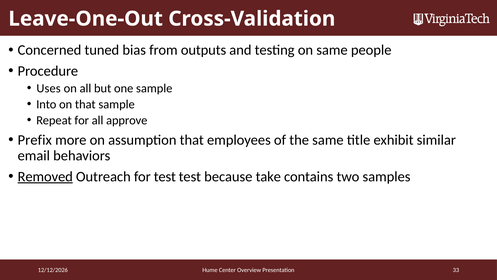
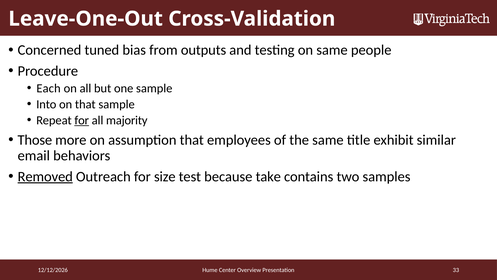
Uses: Uses -> Each
for at (82, 120) underline: none -> present
approve: approve -> majority
Prefix: Prefix -> Those
for test: test -> size
